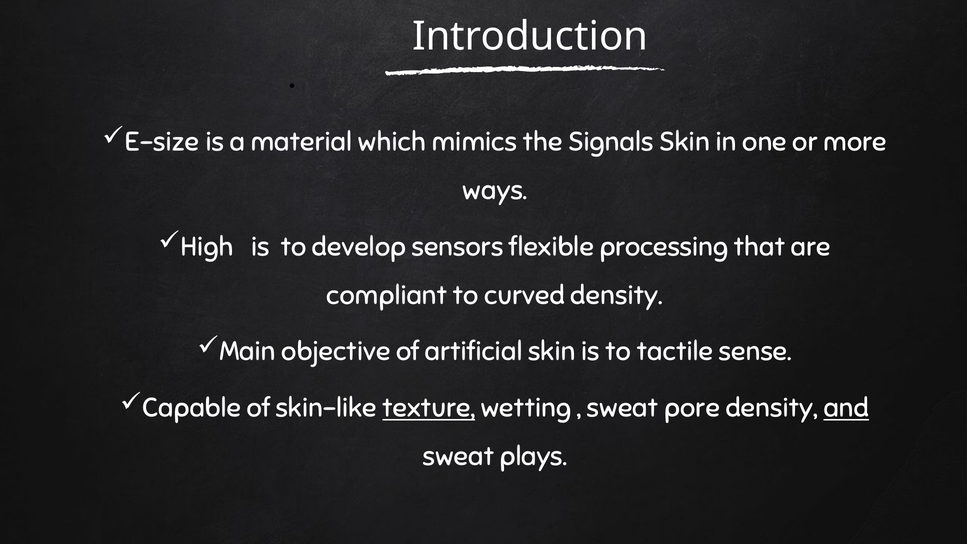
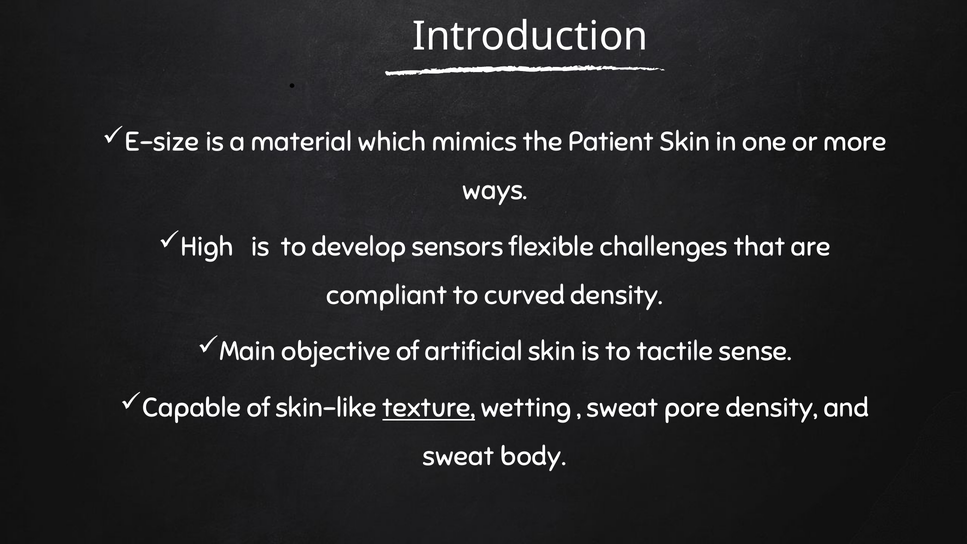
Signals: Signals -> Patient
processing: processing -> challenges
and underline: present -> none
plays: plays -> body
